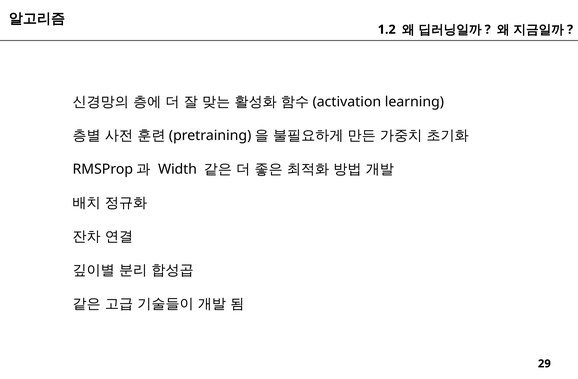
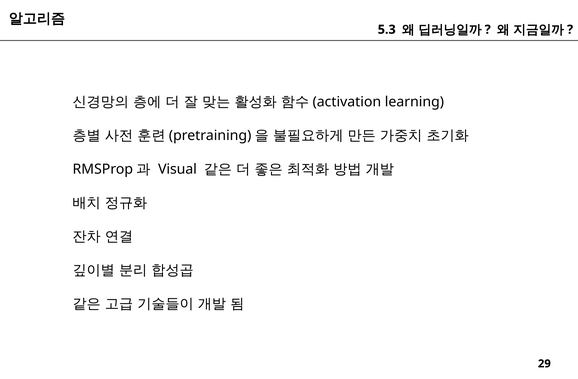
1.2: 1.2 -> 5.3
Width: Width -> Visual
